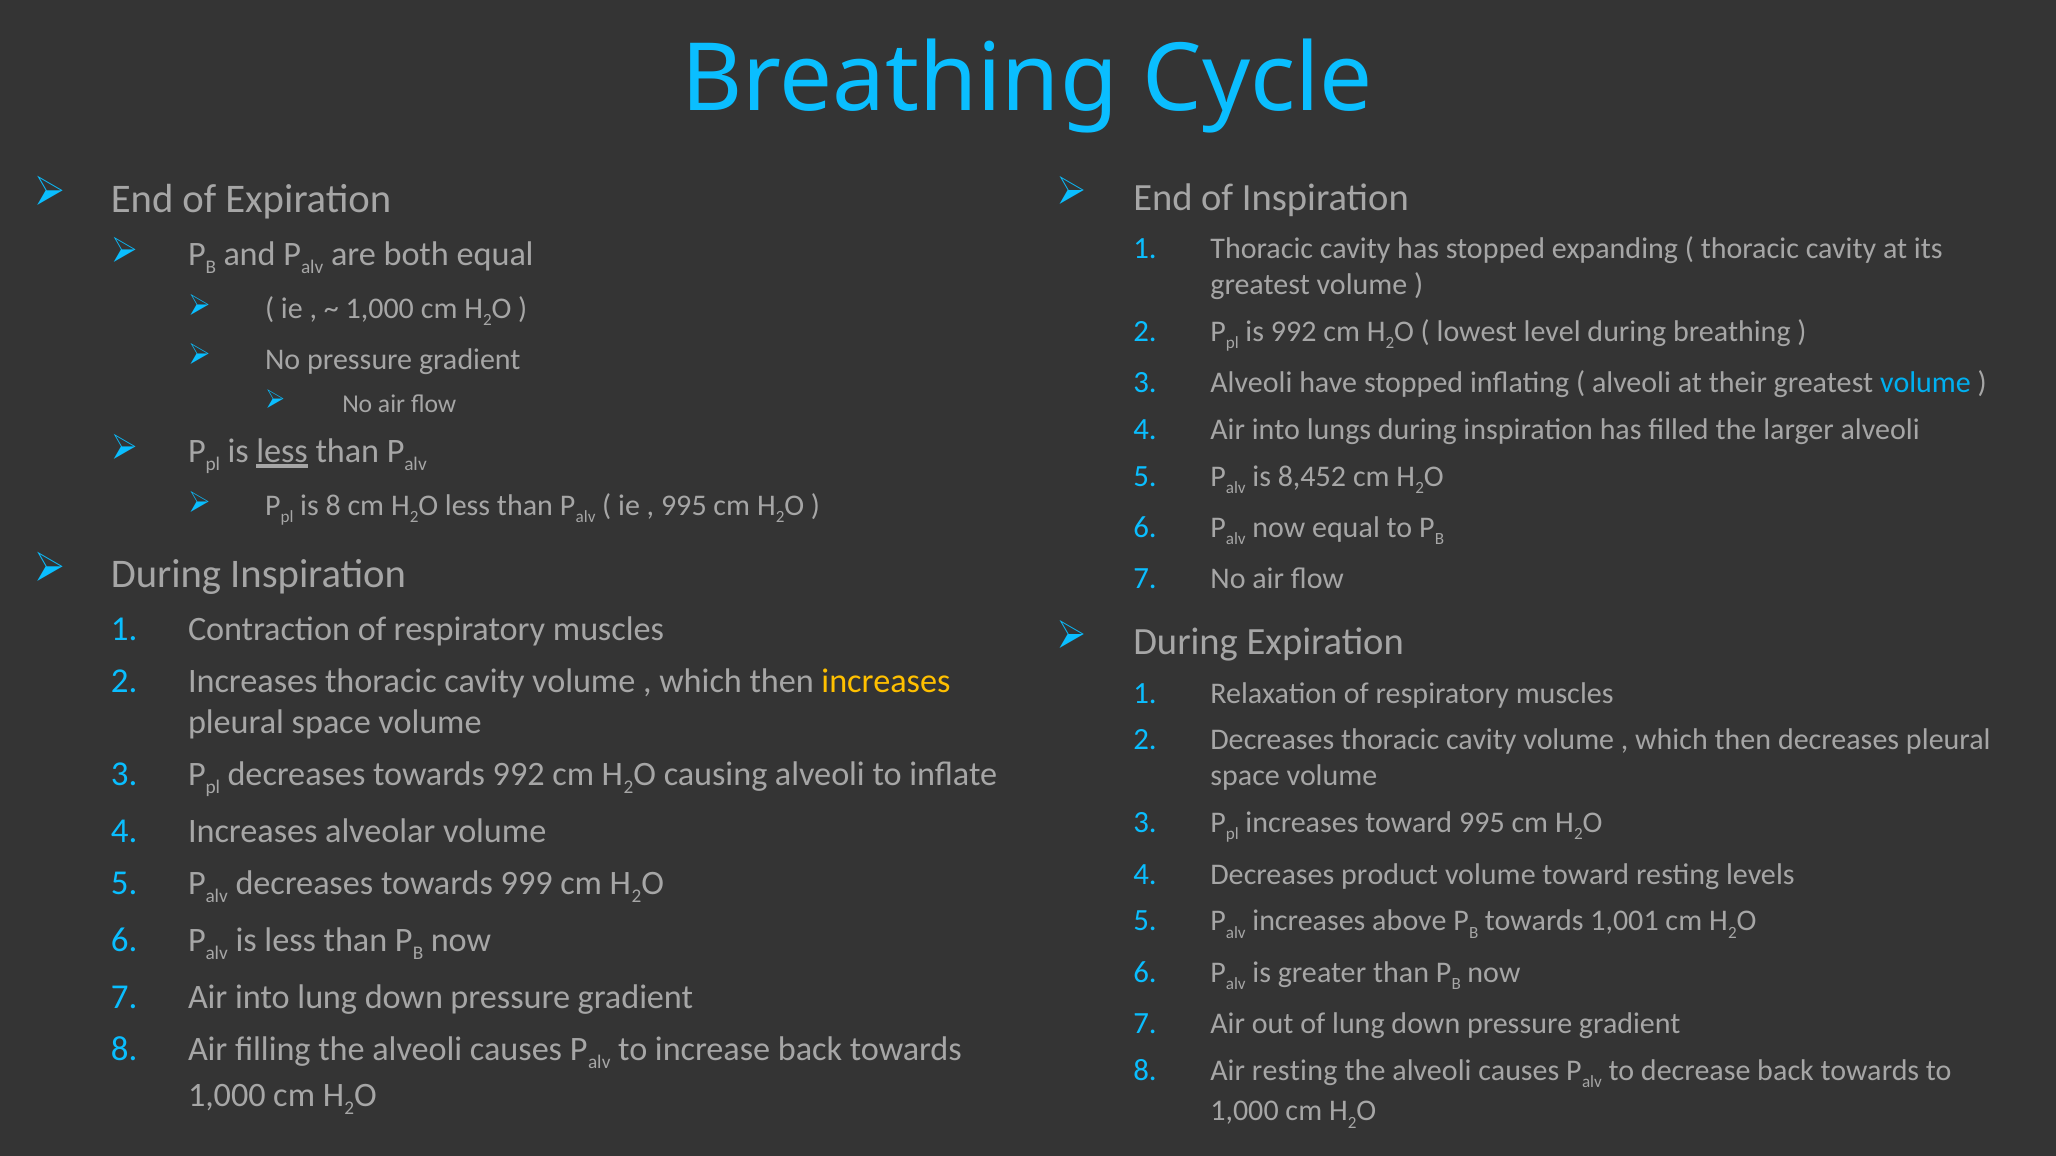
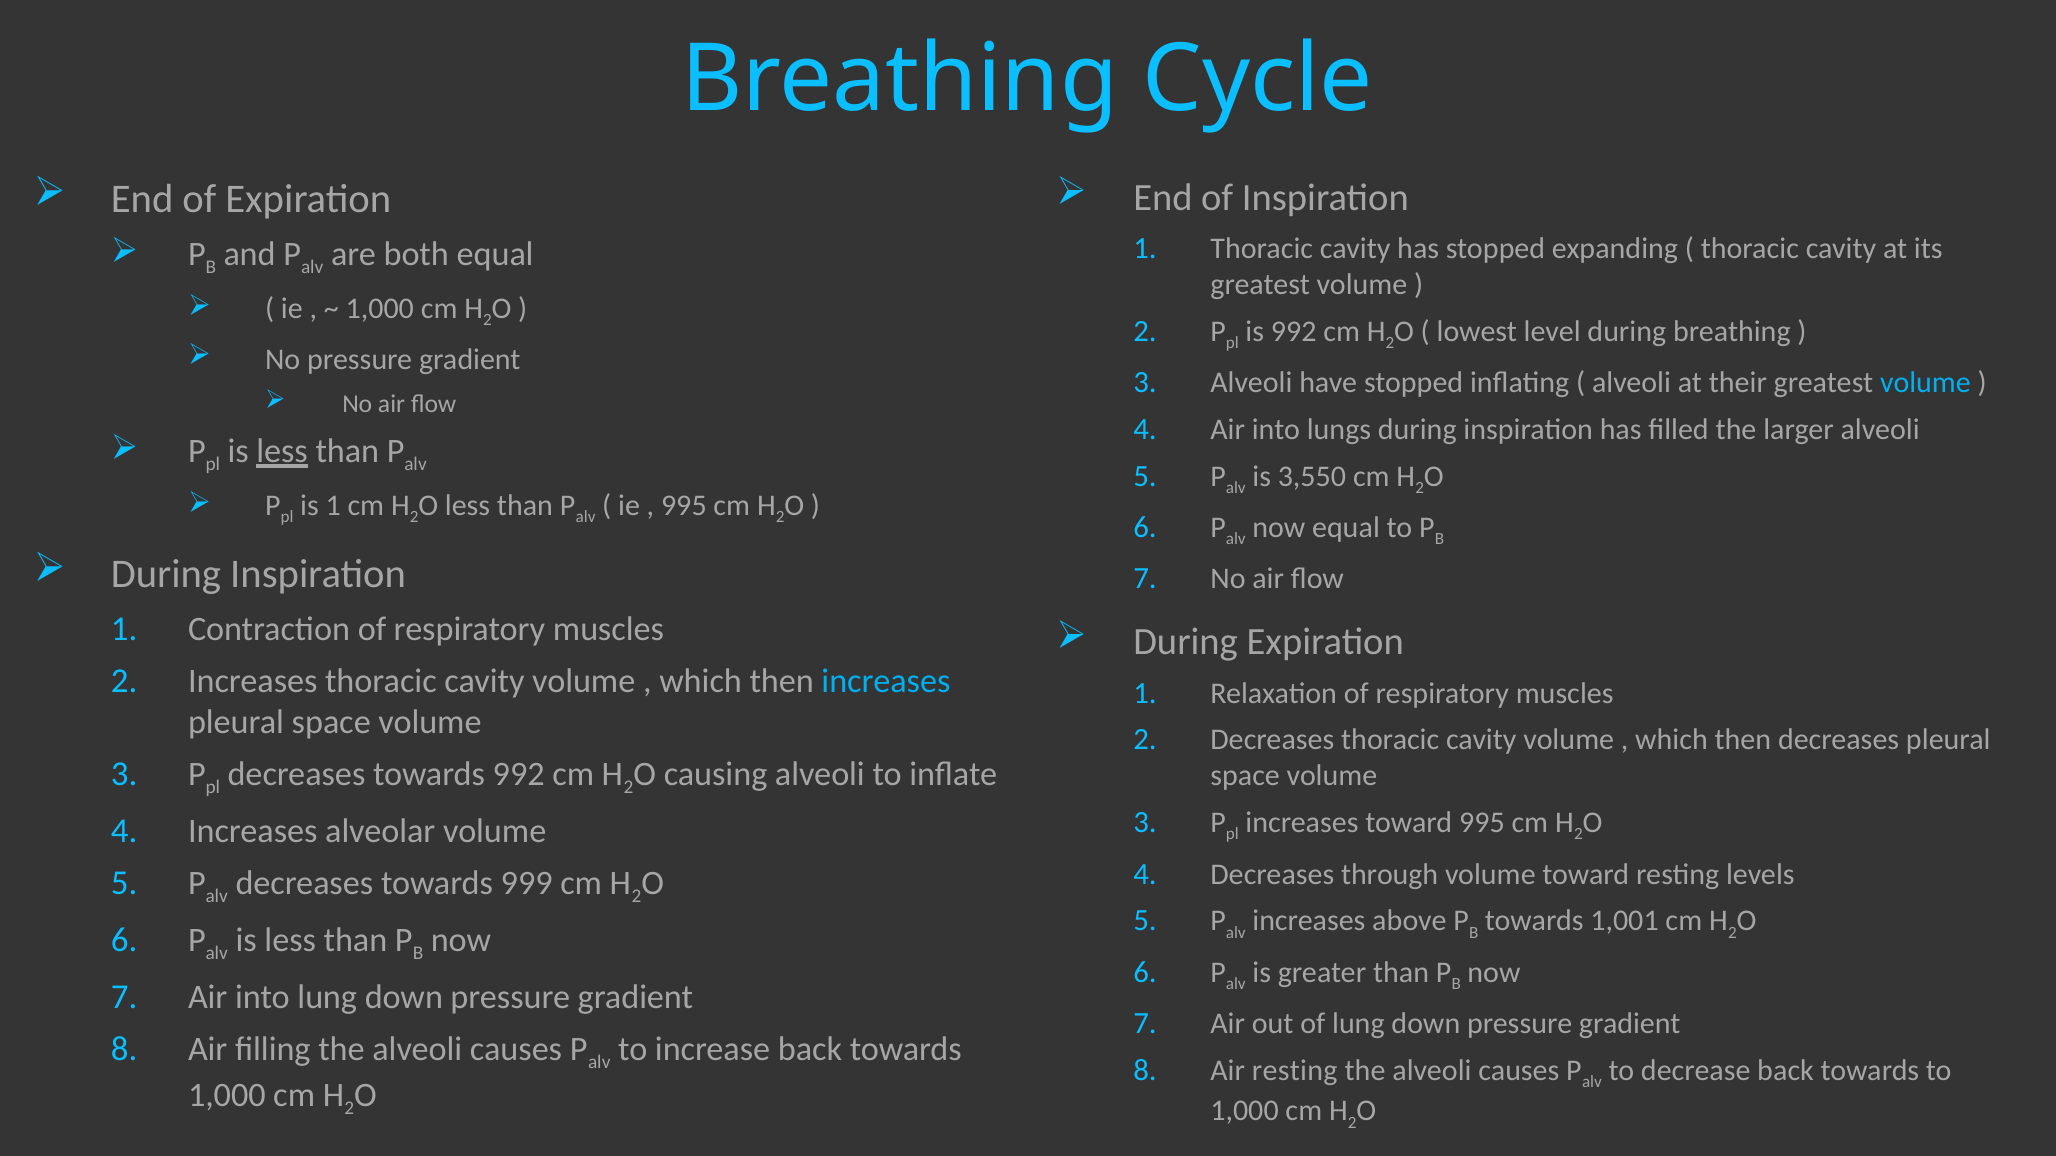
8,452: 8,452 -> 3,550
is 8: 8 -> 1
increases at (886, 682) colour: yellow -> light blue
product: product -> through
